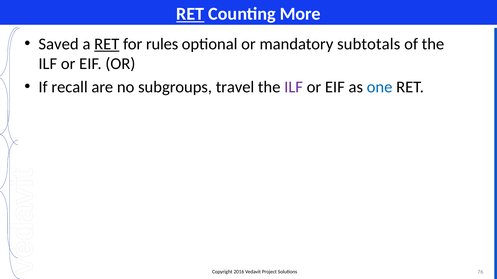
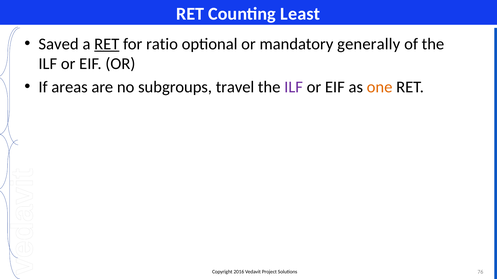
RET at (190, 14) underline: present -> none
More: More -> Least
rules: rules -> ratio
subtotals: subtotals -> generally
recall: recall -> areas
one colour: blue -> orange
